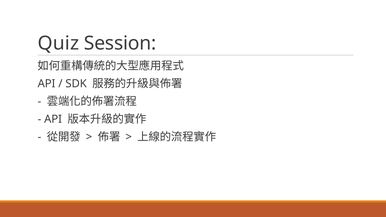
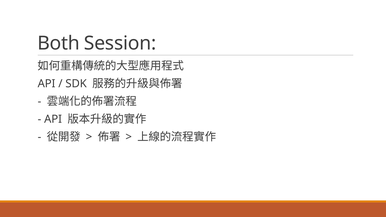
Quiz: Quiz -> Both
